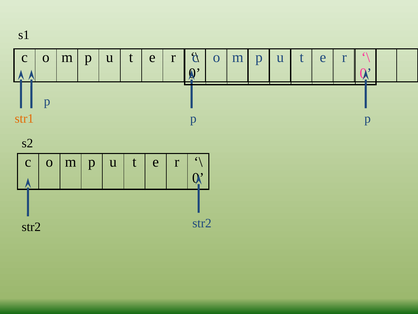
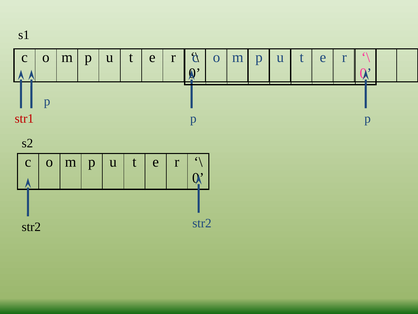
str1 colour: orange -> red
